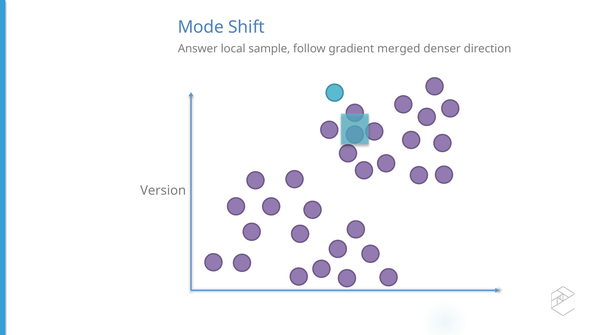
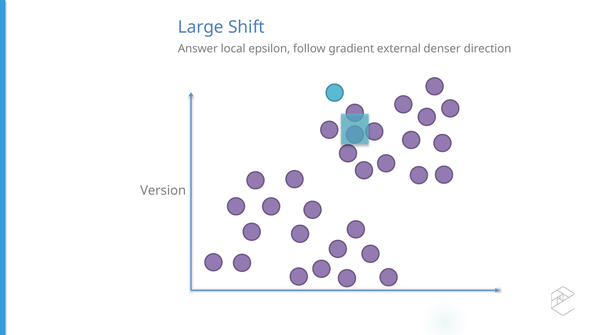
Mode: Mode -> Large
sample: sample -> epsilon
merged: merged -> external
